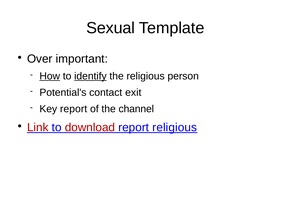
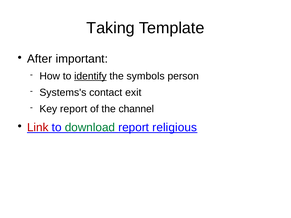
Sexual: Sexual -> Taking
Over: Over -> After
How underline: present -> none
the religious: religious -> symbols
Potential's: Potential's -> Systems's
download colour: red -> green
